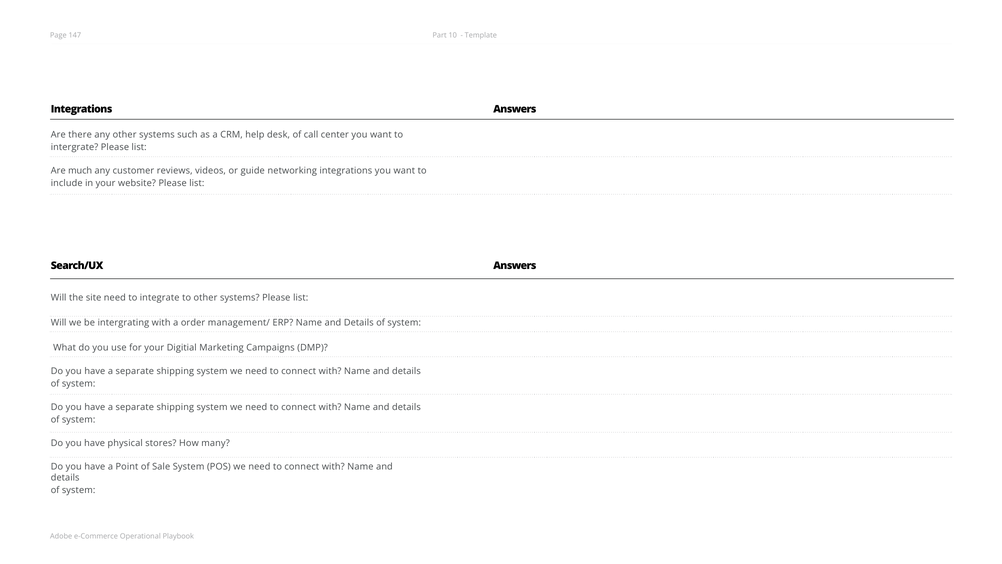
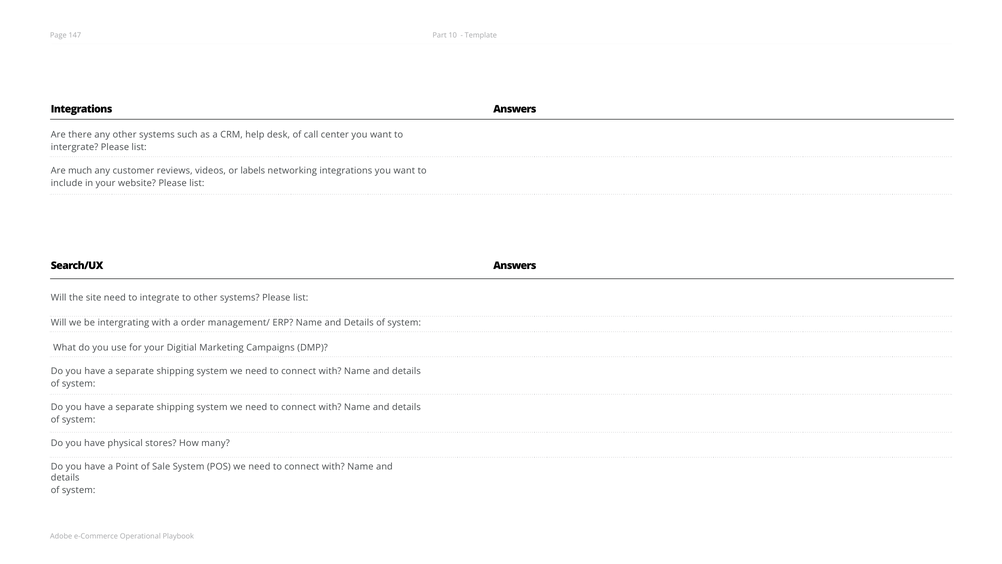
guide: guide -> labels
